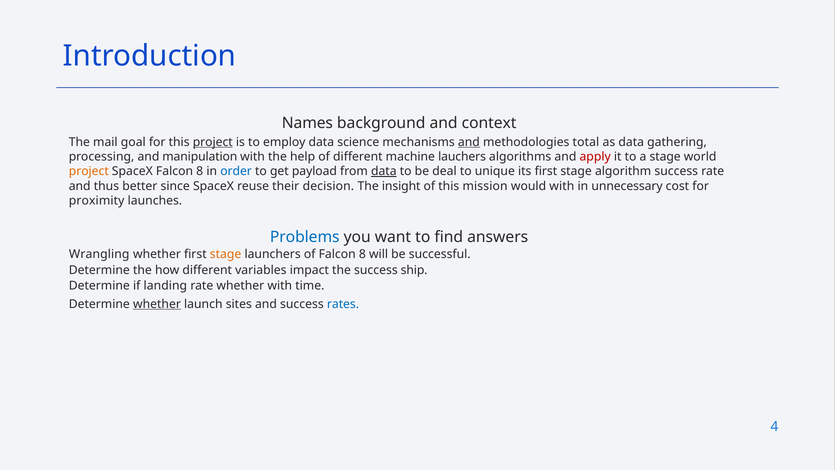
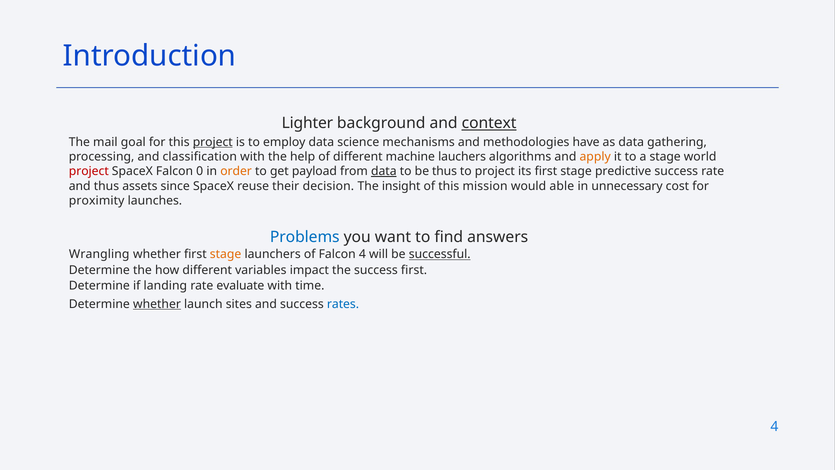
Names: Names -> Lighter
context underline: none -> present
and at (469, 142) underline: present -> none
total: total -> have
manipulation: manipulation -> classification
apply colour: red -> orange
project at (89, 171) colour: orange -> red
SpaceX Falcon 8: 8 -> 0
order colour: blue -> orange
be deal: deal -> thus
to unique: unique -> project
algorithm: algorithm -> predictive
better: better -> assets
would with: with -> able
of Falcon 8: 8 -> 4
successful underline: none -> present
success ship: ship -> first
rate whether: whether -> evaluate
